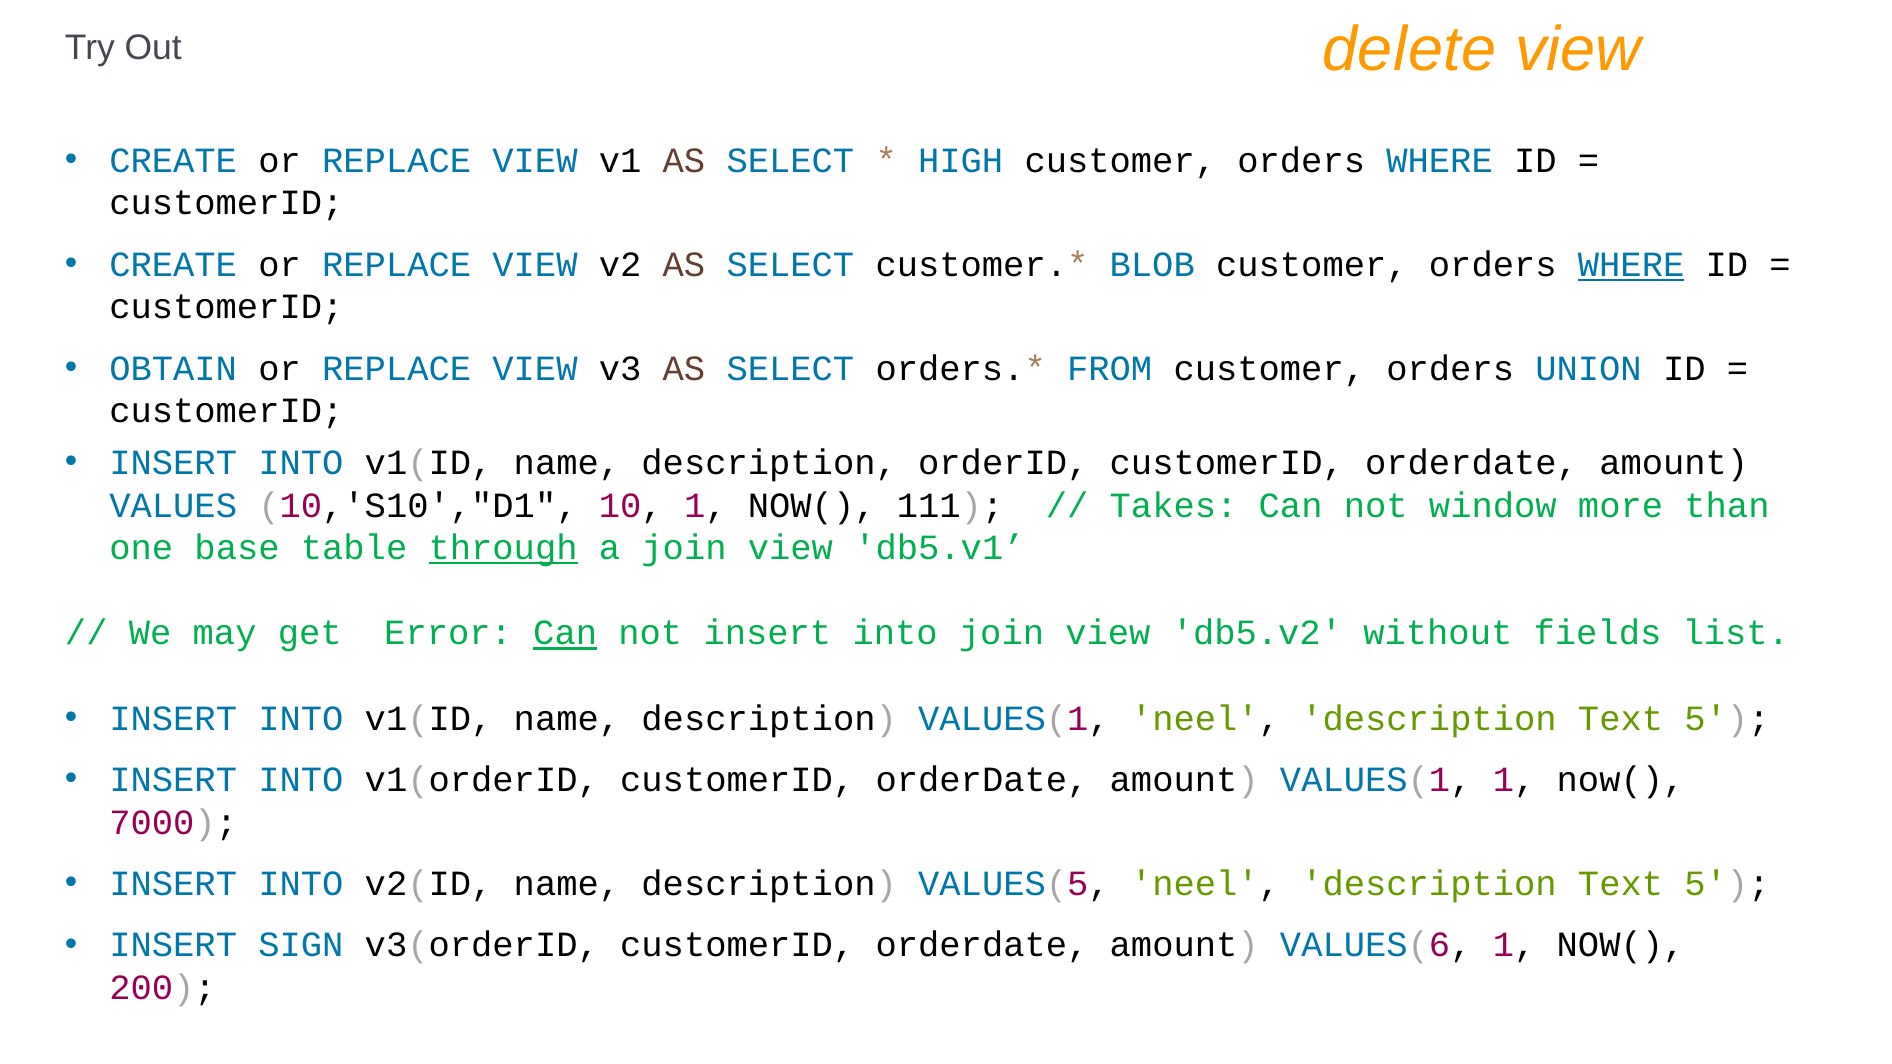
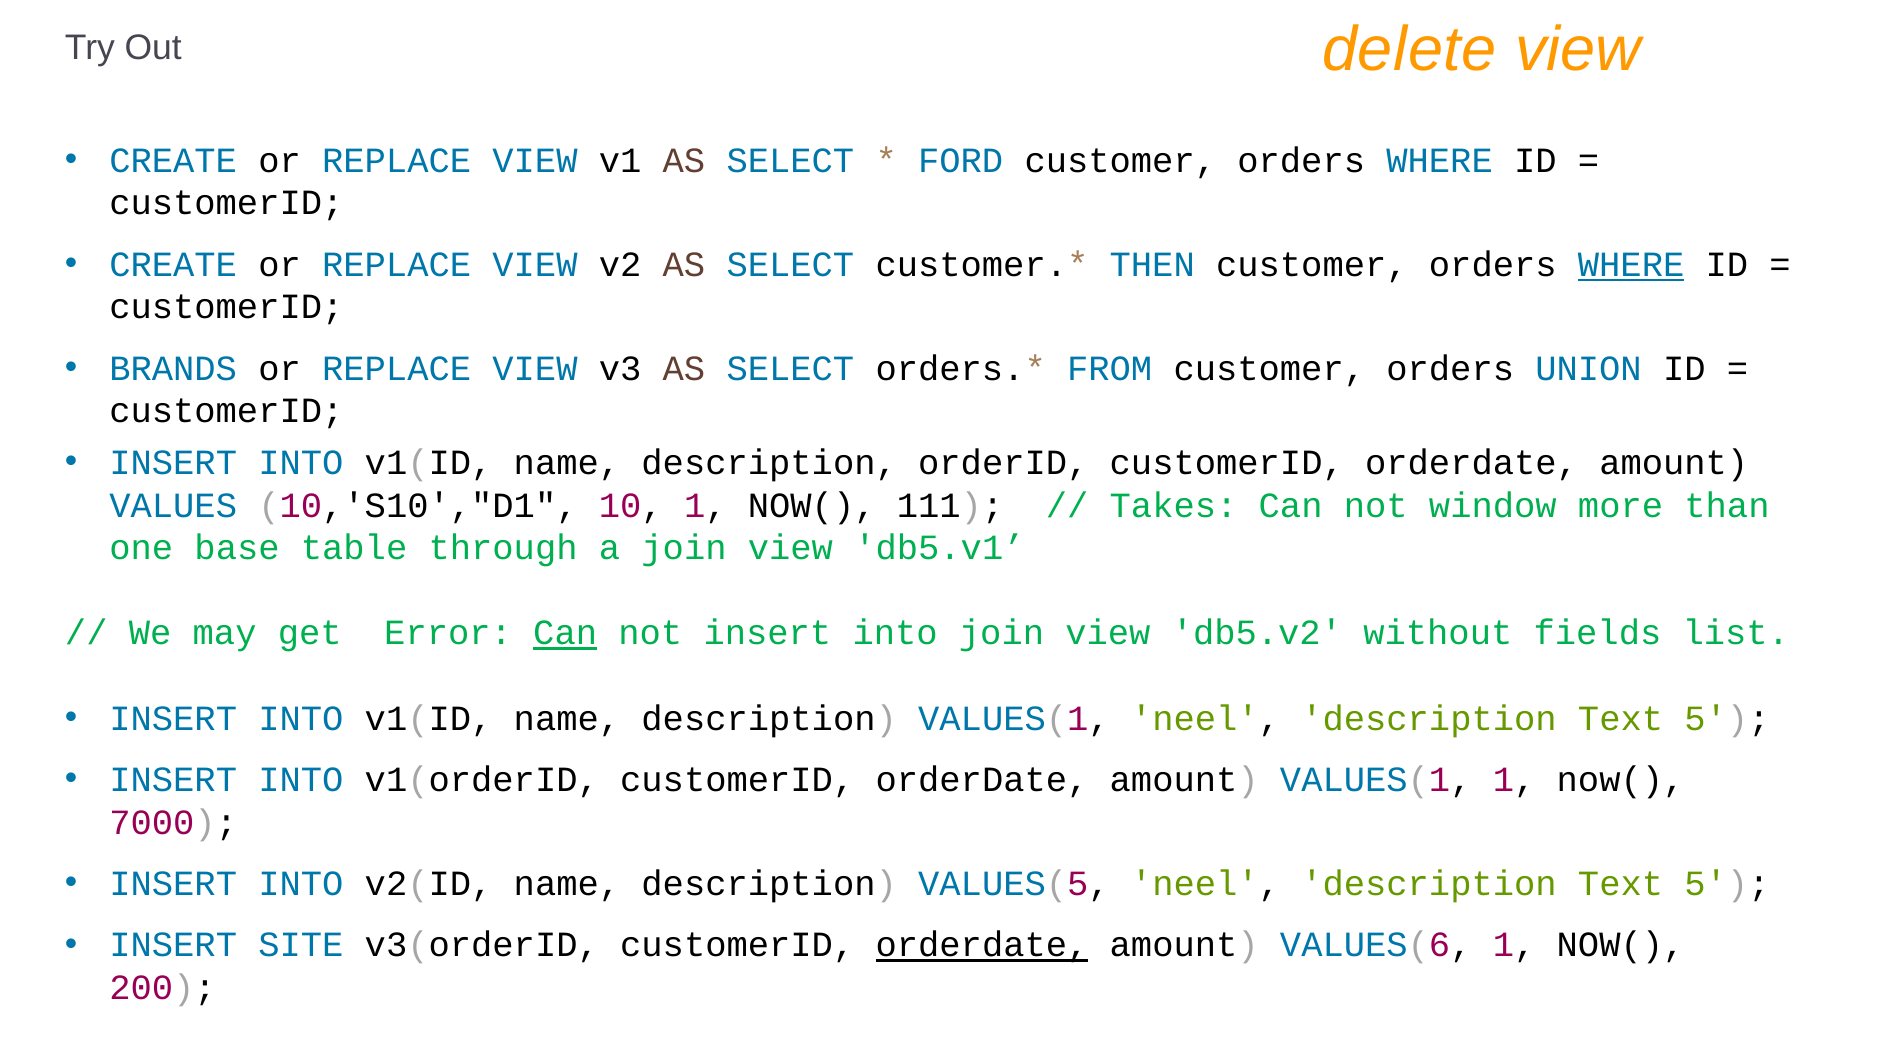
HIGH: HIGH -> FORD
BLOB: BLOB -> THEN
OBTAIN: OBTAIN -> BRANDS
through underline: present -> none
SIGN: SIGN -> SITE
orderdate at (982, 945) underline: none -> present
